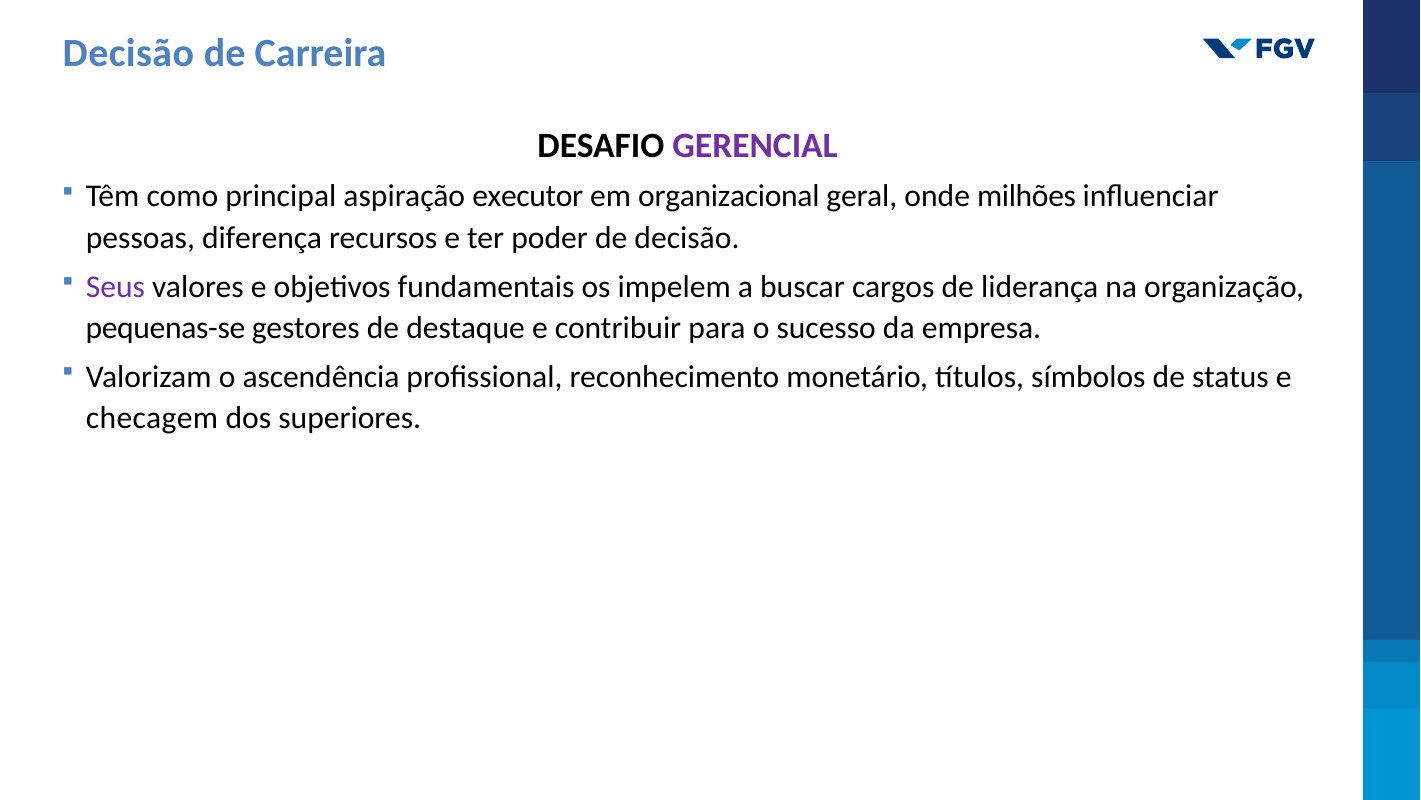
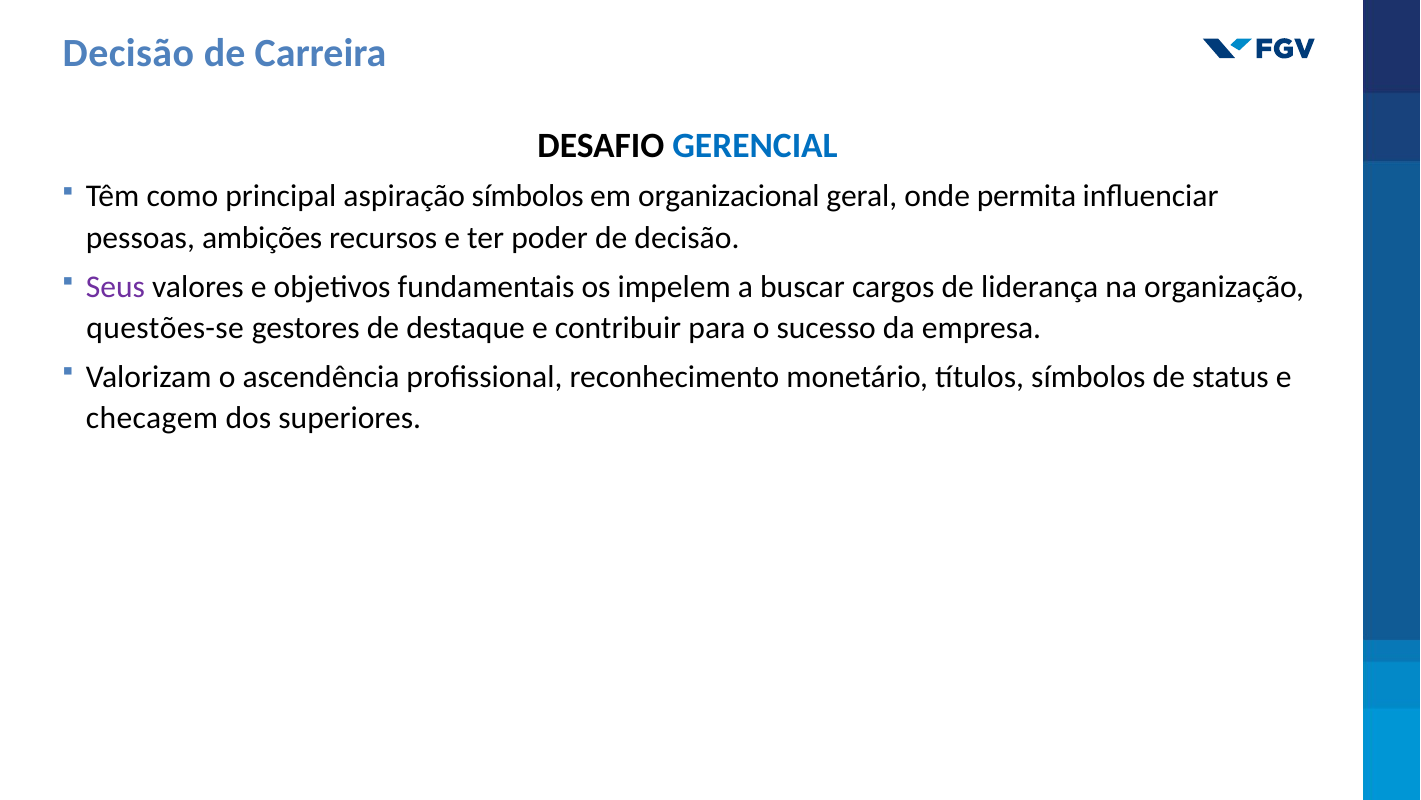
GERENCIAL colour: purple -> blue
aspiração executor: executor -> símbolos
milhões: milhões -> permita
diferença: diferença -> ambições
pequenas-se: pequenas-se -> questões-se
